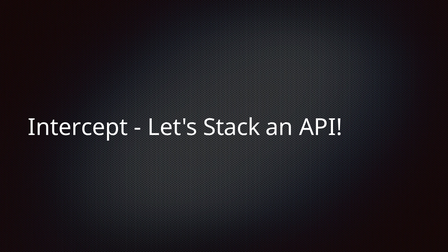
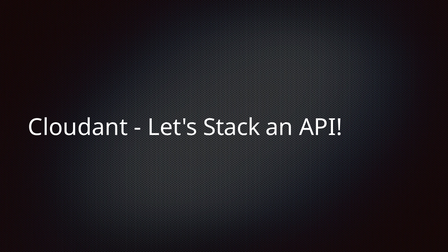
Intercept: Intercept -> Cloudant
